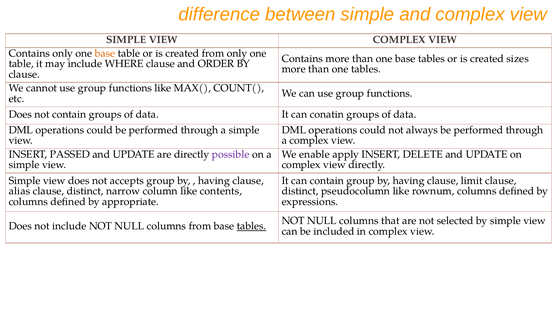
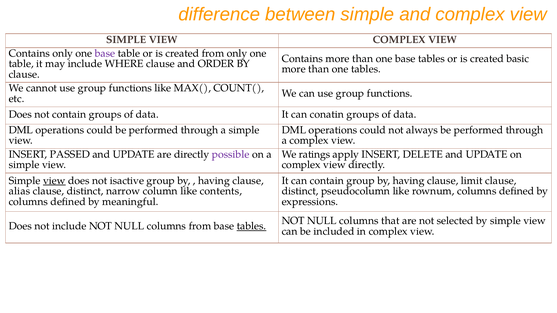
base at (105, 53) colour: orange -> purple
sizes: sizes -> basic
enable: enable -> ratings
view at (54, 181) underline: none -> present
accepts: accepts -> isactive
appropriate: appropriate -> meaningful
